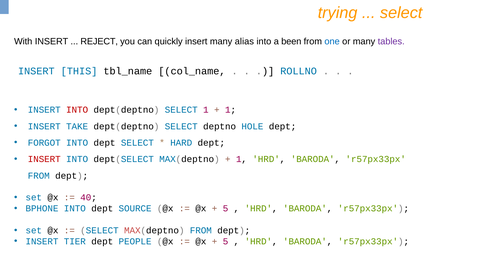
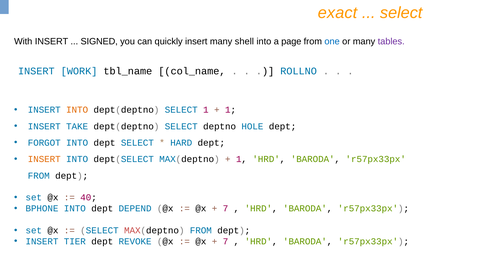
trying: trying -> exact
REJECT: REJECT -> SIGNED
alias: alias -> shell
been: been -> page
THIS: THIS -> WORK
INTO at (77, 110) colour: red -> orange
INSERT at (44, 159) colour: red -> orange
SOURCE: SOURCE -> DEPEND
5 at (225, 209): 5 -> 7
PEOPLE: PEOPLE -> REVOKE
5 at (225, 241): 5 -> 7
